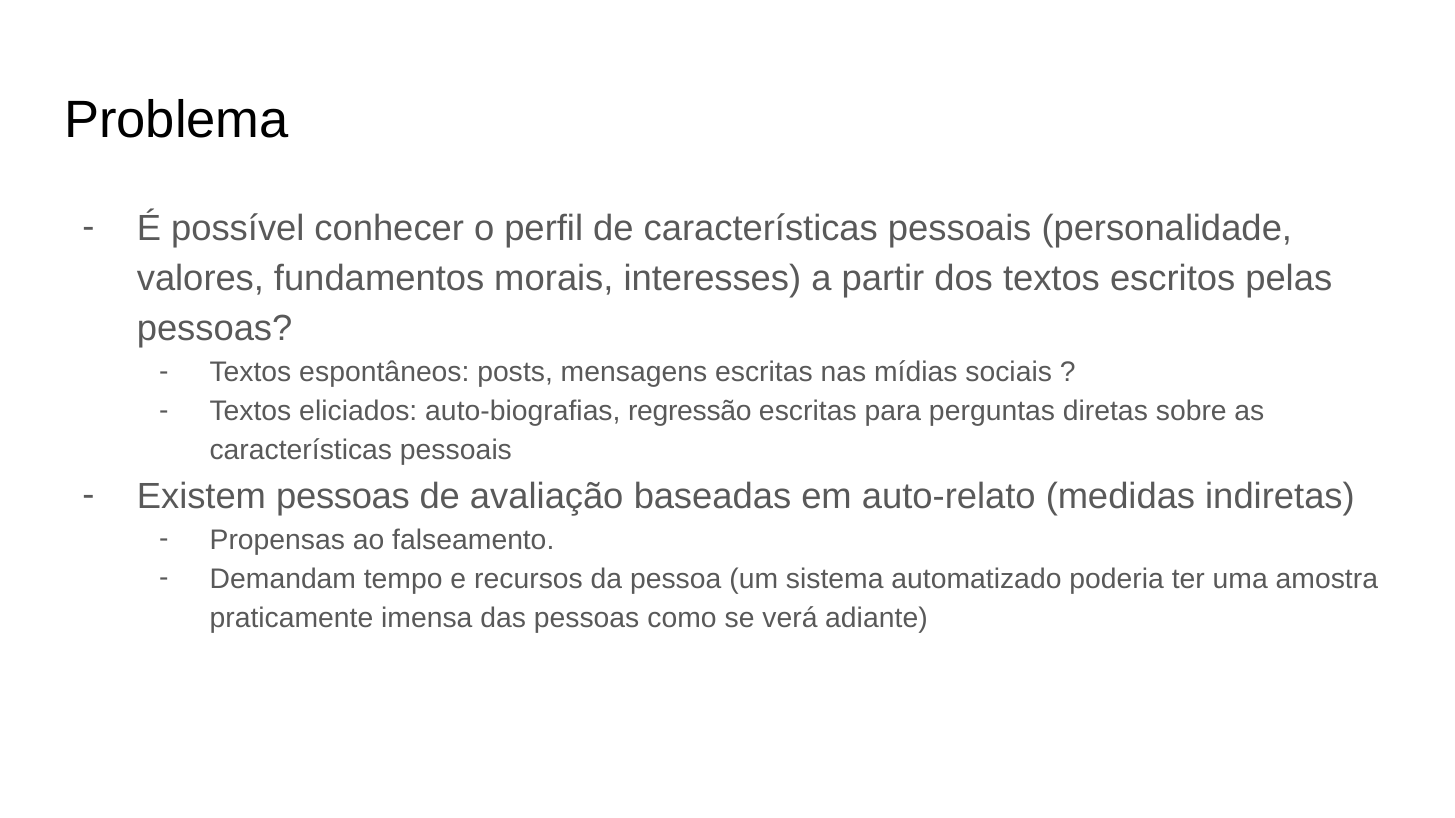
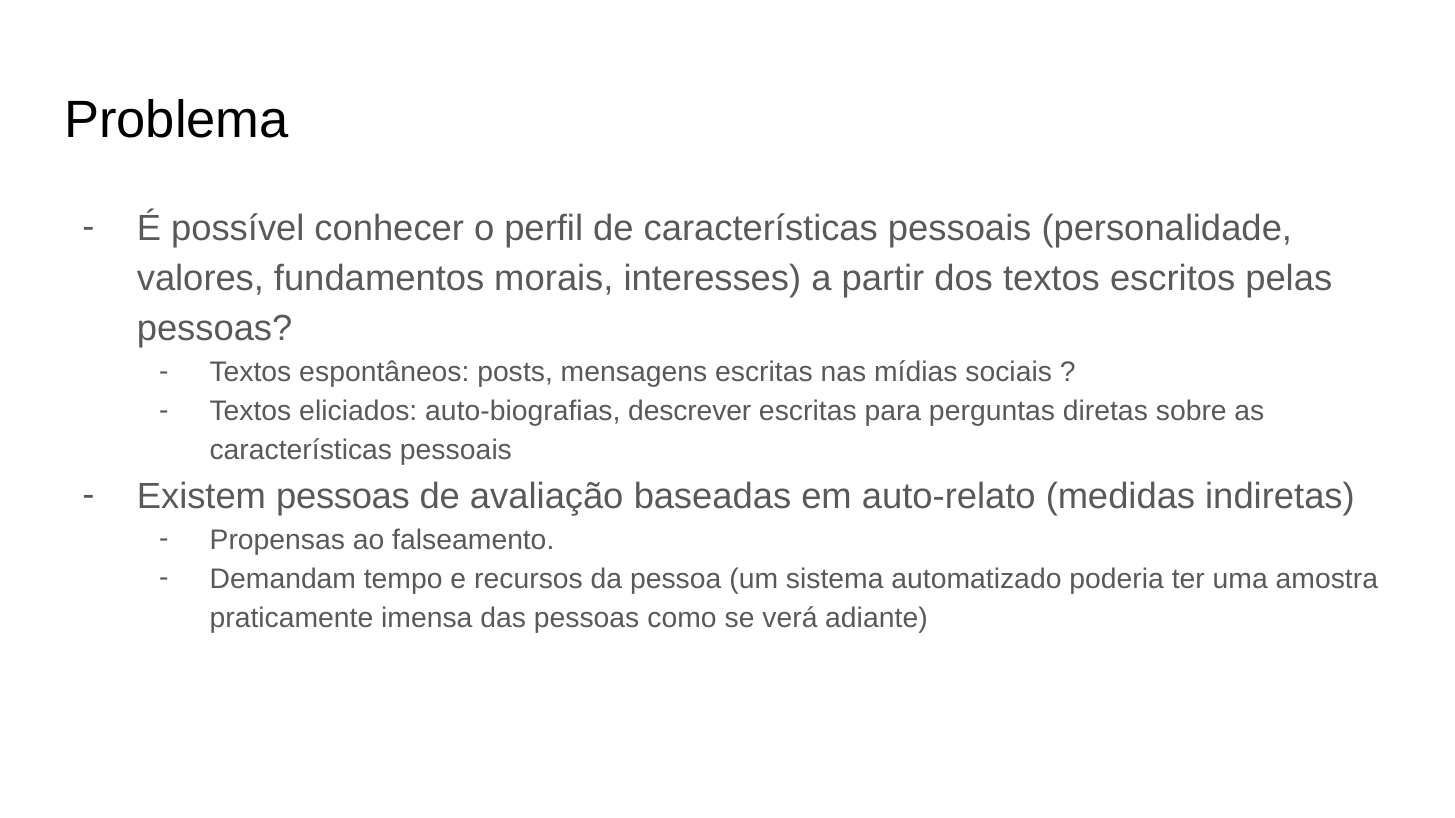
regressão: regressão -> descrever
